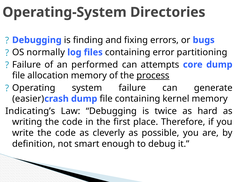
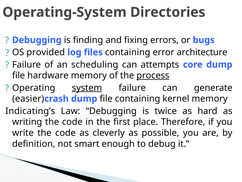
normally: normally -> provided
partitioning: partitioning -> architecture
performed: performed -> scheduling
allocation: allocation -> hardware
system underline: none -> present
